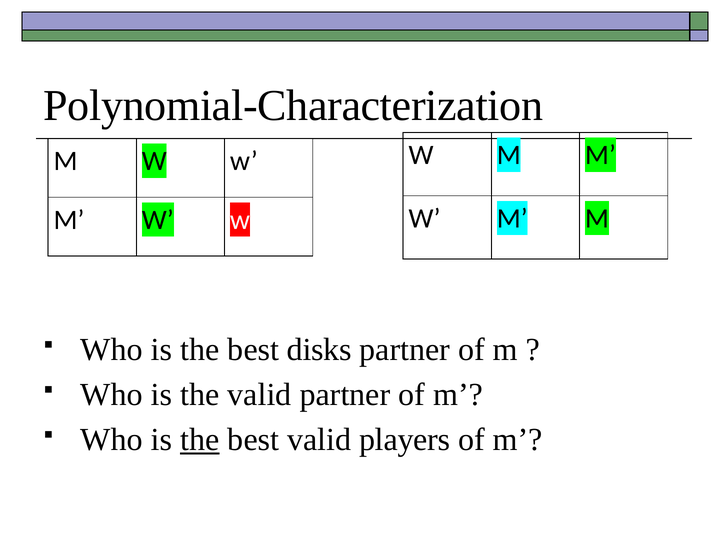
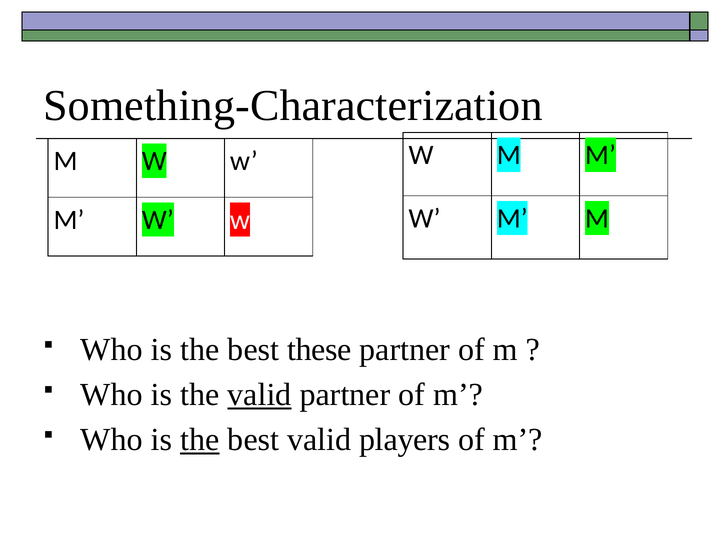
Polynomial-Characterization: Polynomial-Characterization -> Something-Characterization
disks: disks -> these
valid at (259, 394) underline: none -> present
